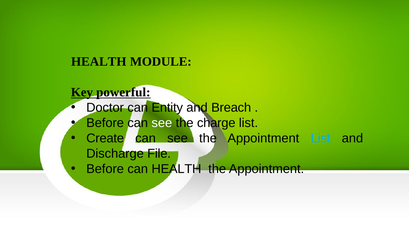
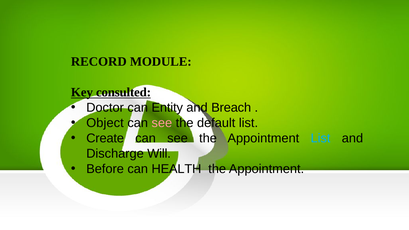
HEALTH at (99, 62): HEALTH -> RECORD
powerful: powerful -> consulted
Before at (105, 123): Before -> Object
see at (162, 123) colour: white -> pink
charge: charge -> default
File: File -> Will
